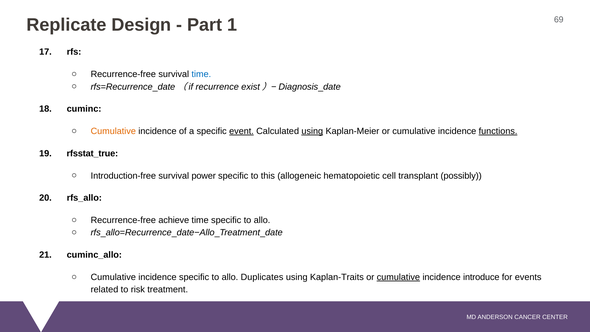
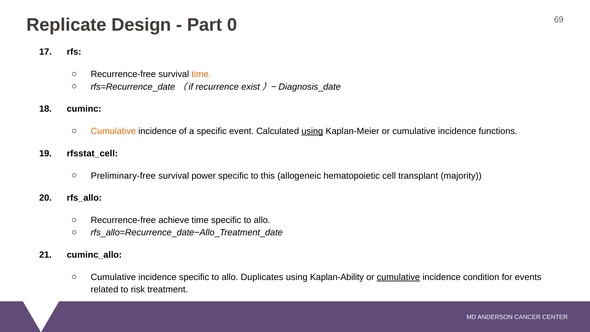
1: 1 -> 0
time at (201, 74) colour: blue -> orange
event underline: present -> none
functions underline: present -> none
rfsstat_true: rfsstat_true -> rfsstat_cell
Introduction-free: Introduction-free -> Preliminary-free
possibly: possibly -> majority
Kaplan-Traits: Kaplan-Traits -> Kaplan-Ability
introduce: introduce -> condition
